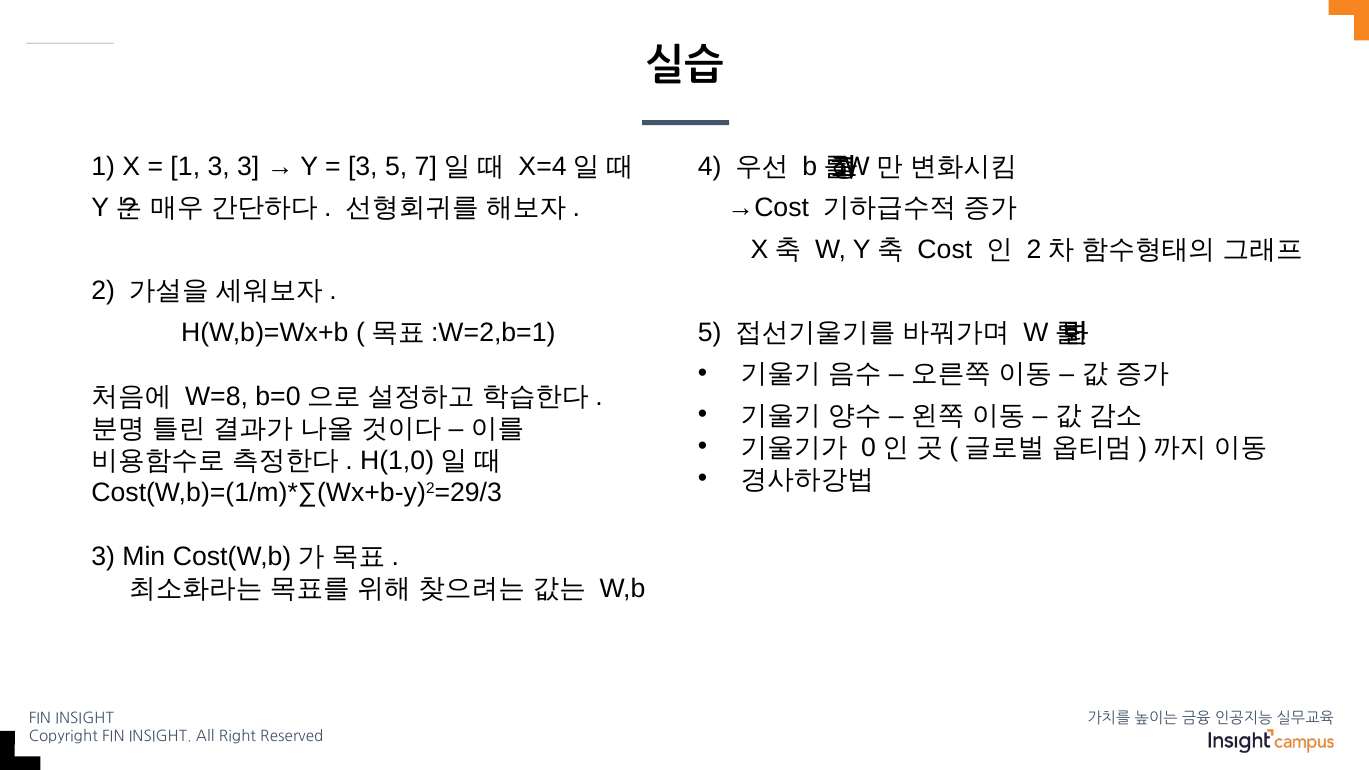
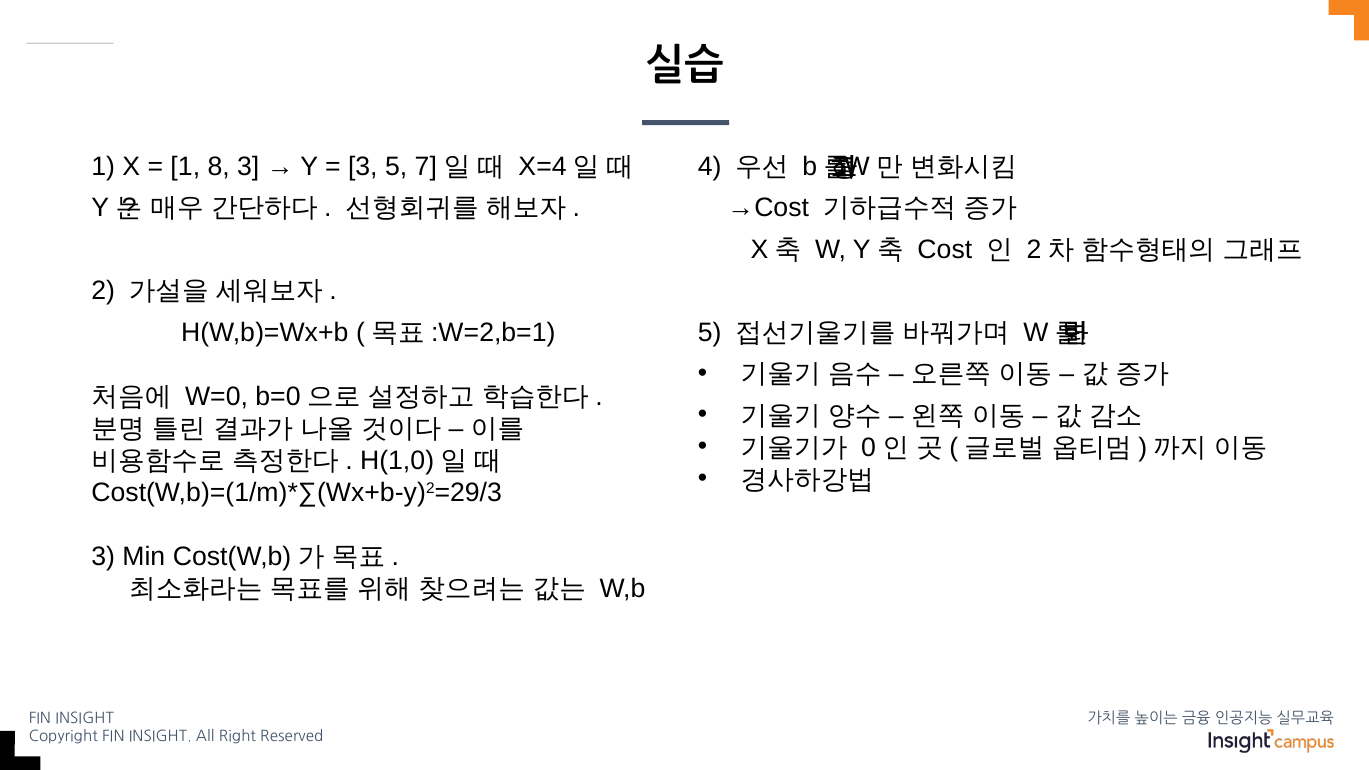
1 3: 3 -> 8
W=8: W=8 -> W=0
